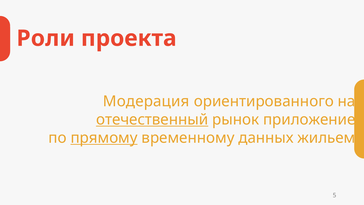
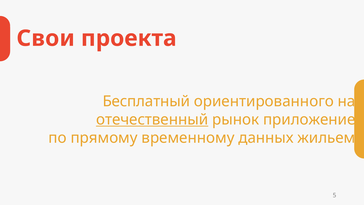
Роли: Роли -> Свои
Модерация: Модерация -> Бесплатный
прямому underline: present -> none
